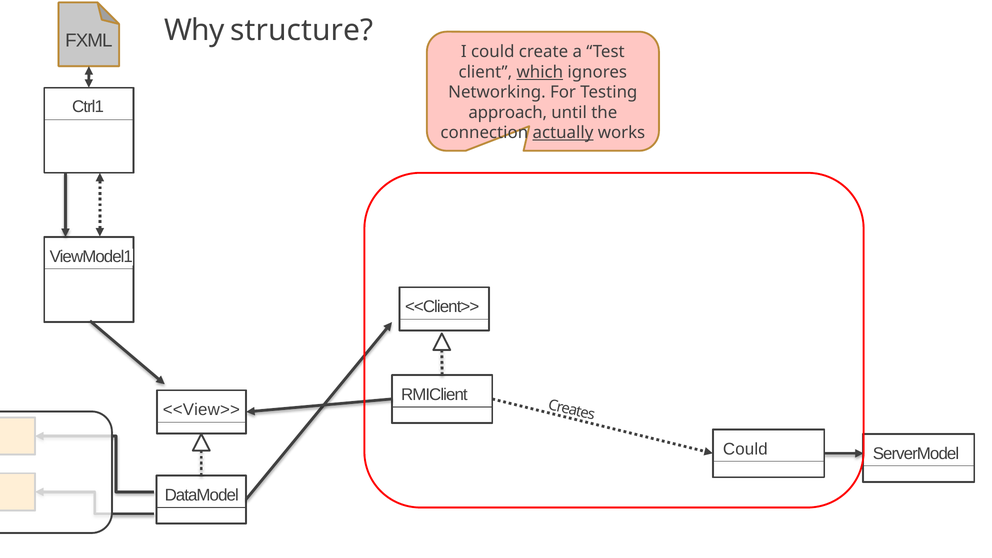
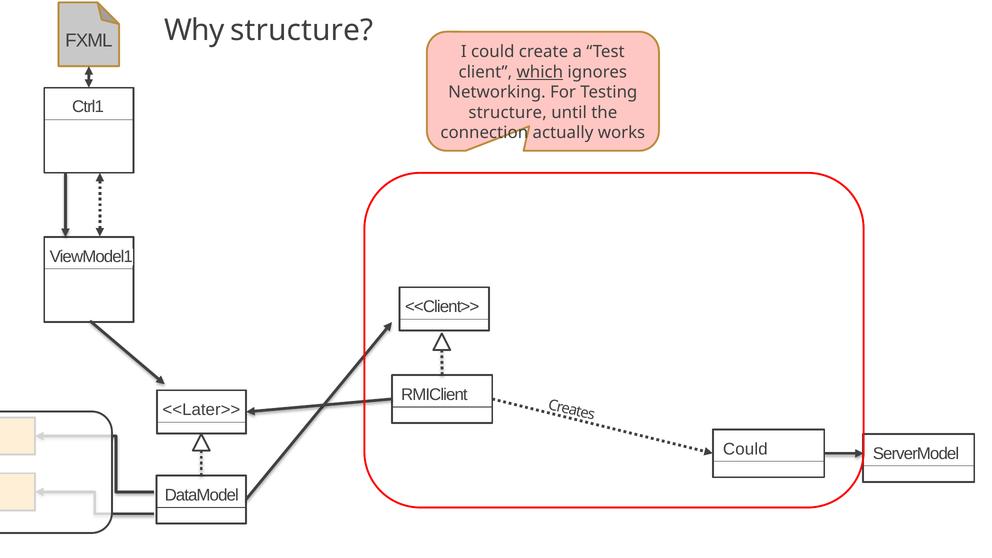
approach at (508, 113): approach -> structure
actually underline: present -> none
<<View>>: <<View>> -> <<Later>>
